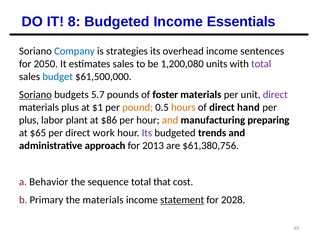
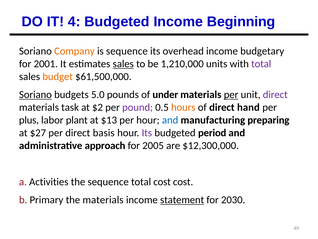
8: 8 -> 4
Essentials: Essentials -> Beginning
Company colour: blue -> orange
is strategies: strategies -> sequence
sentences: sentences -> budgetary
2050: 2050 -> 2001
sales at (123, 64) underline: none -> present
1,200,080: 1,200,080 -> 1,210,000
budget colour: blue -> orange
5.7: 5.7 -> 5.0
foster: foster -> under
per at (231, 95) underline: none -> present
materials plus: plus -> task
$1: $1 -> $2
pound colour: orange -> purple
$86: $86 -> $13
and at (170, 120) colour: orange -> blue
$65: $65 -> $27
work: work -> basis
trends: trends -> period
2013: 2013 -> 2005
$61,380,756: $61,380,756 -> $12,300,000
Behavior: Behavior -> Activities
total that: that -> cost
2028: 2028 -> 2030
